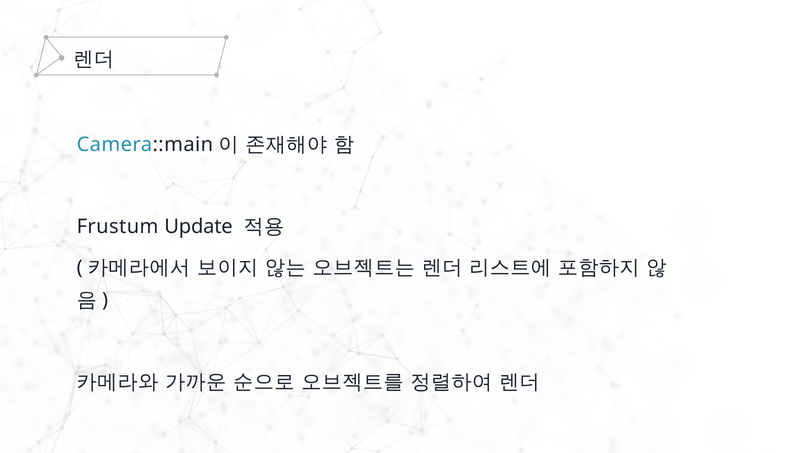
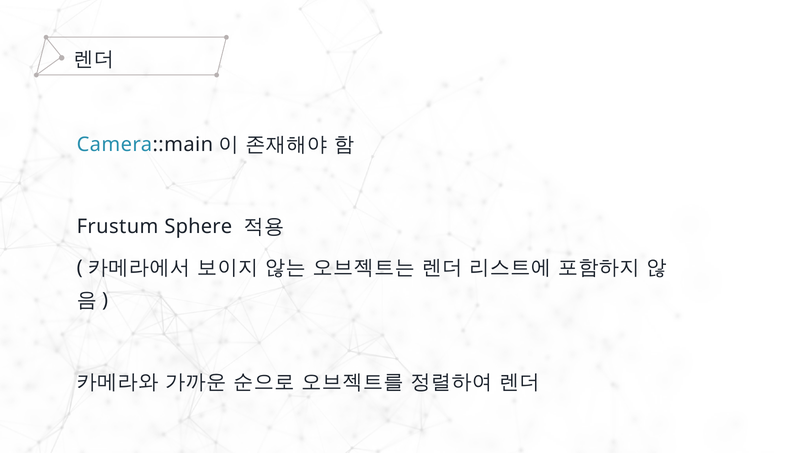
Update: Update -> Sphere
